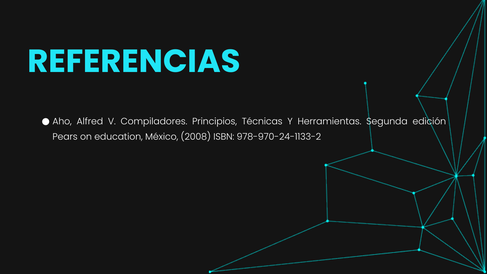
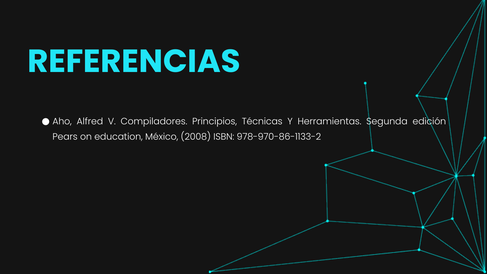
978-970-24-1133-2: 978-970-24-1133-2 -> 978-970-86-1133-2
